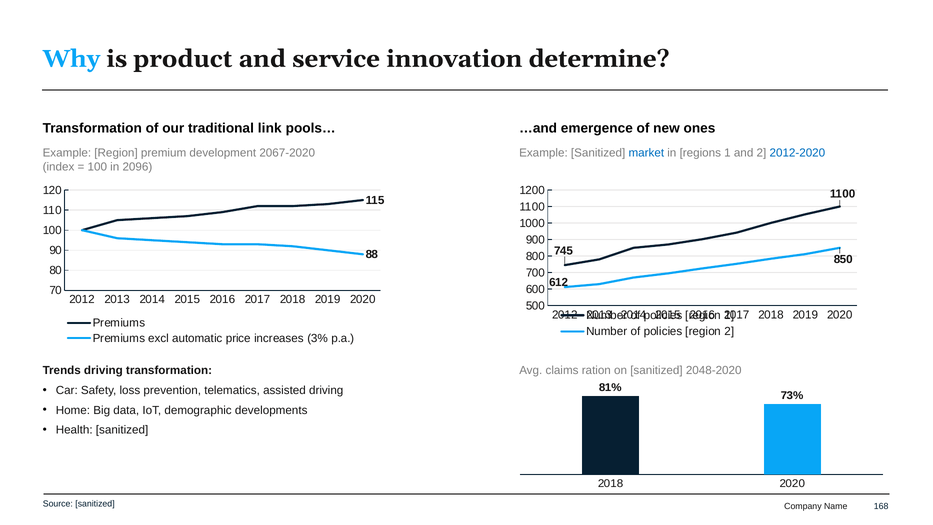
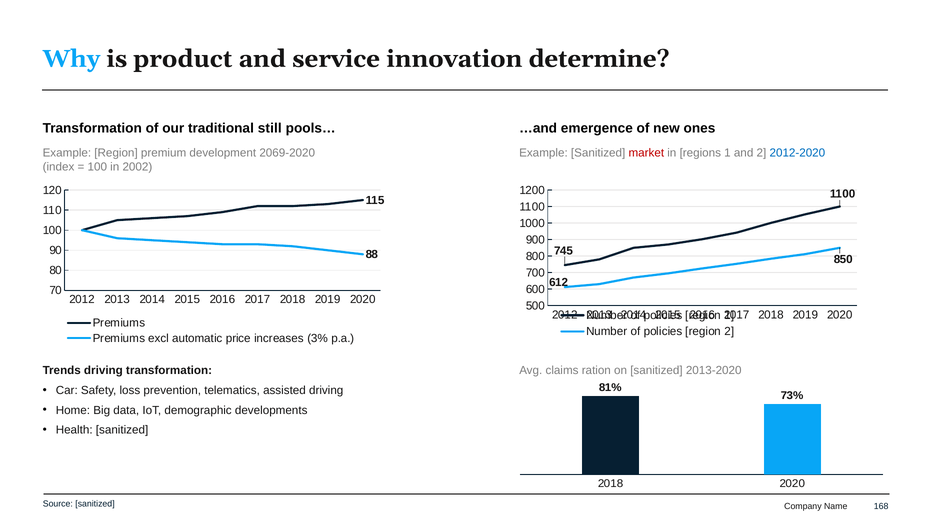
link: link -> still
2067-2020: 2067-2020 -> 2069-2020
market colour: blue -> red
2096: 2096 -> 2002
2048-2020: 2048-2020 -> 2013-2020
